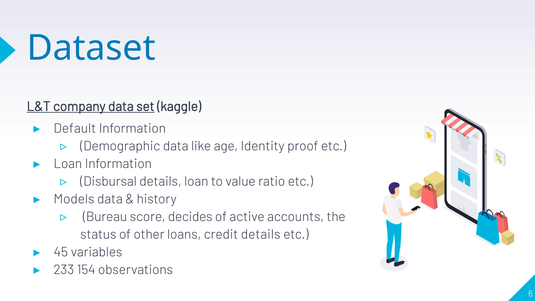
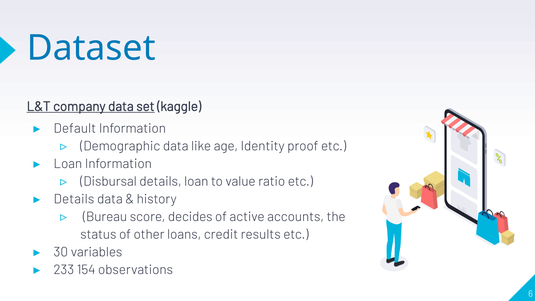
Models at (74, 199): Models -> Details
credit details: details -> results
45: 45 -> 30
